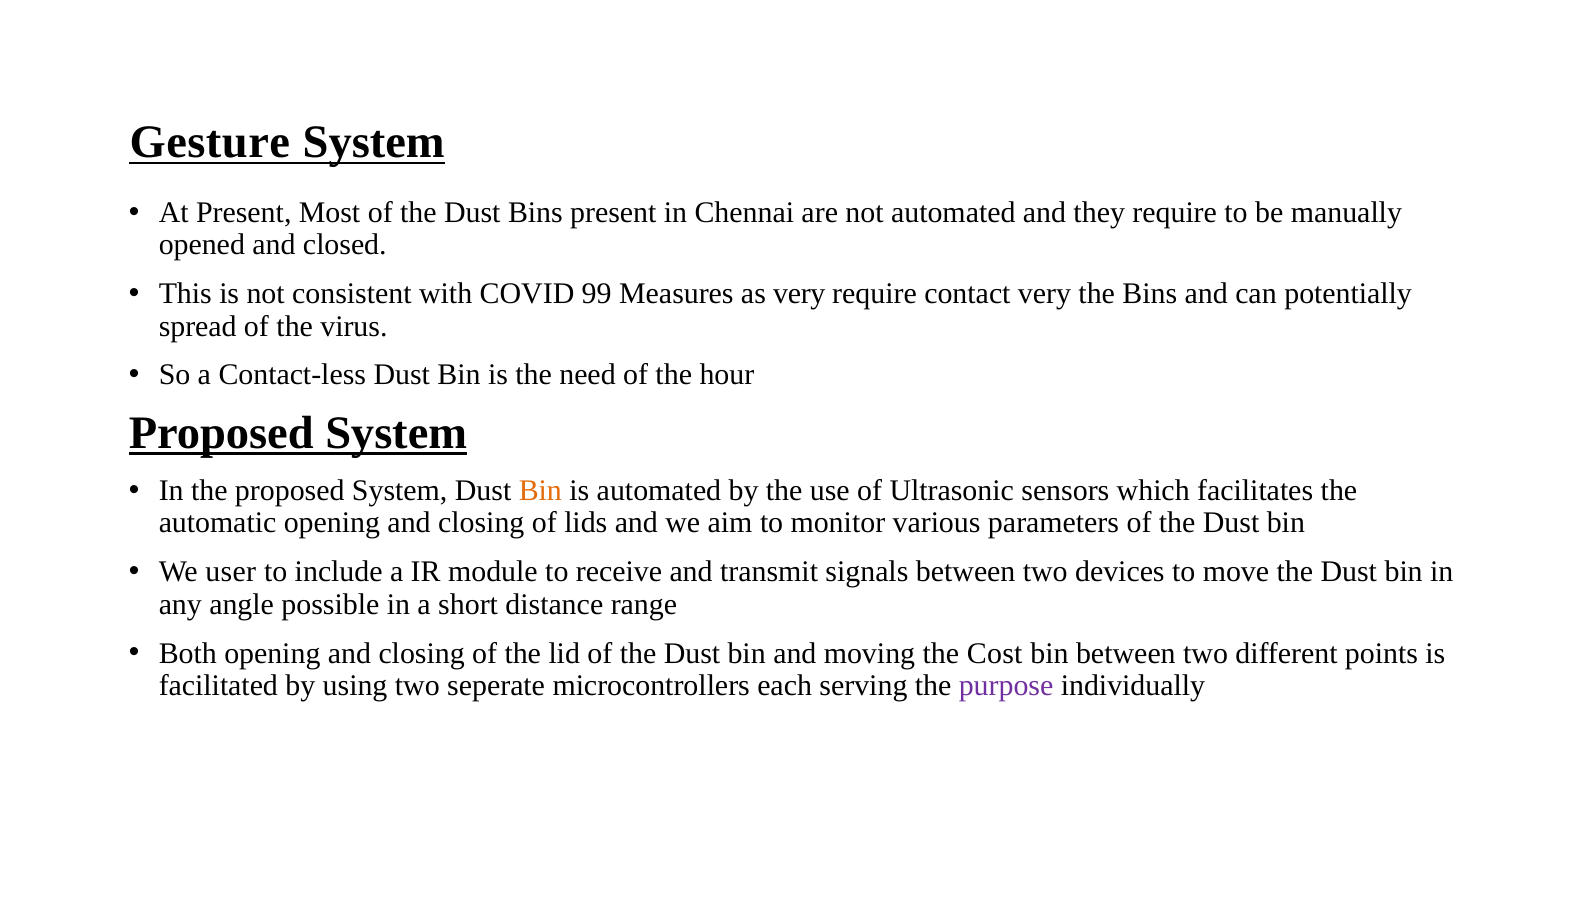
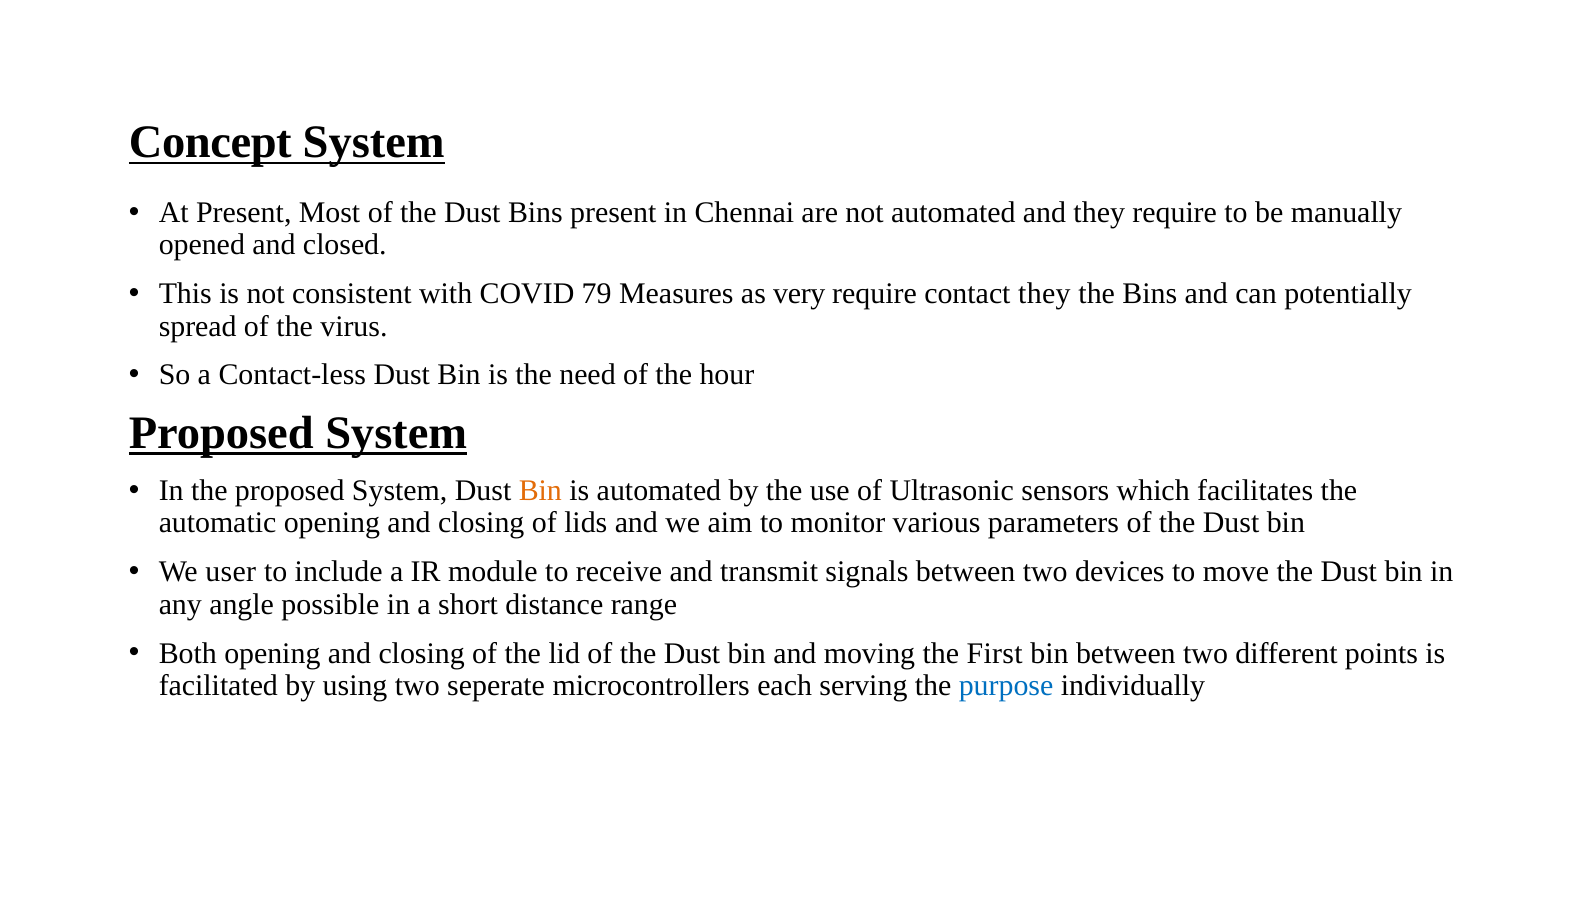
Gesture: Gesture -> Concept
99: 99 -> 79
contact very: very -> they
Cost: Cost -> First
purpose colour: purple -> blue
